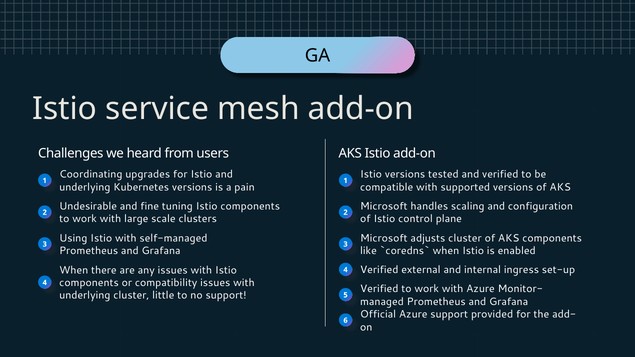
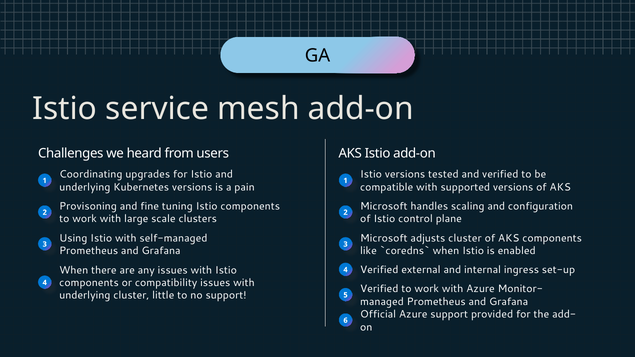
Undesirable: Undesirable -> Provisoning
